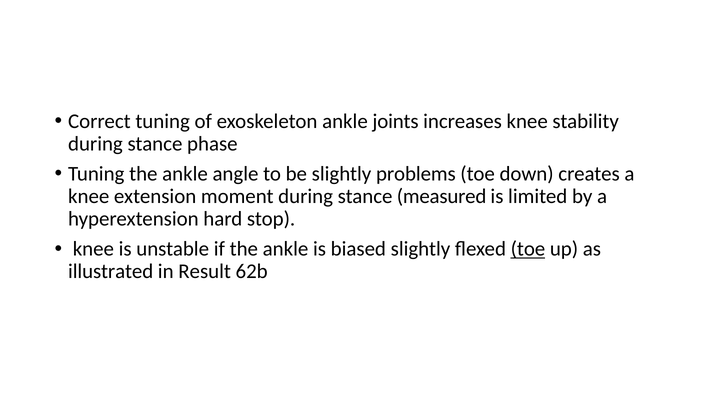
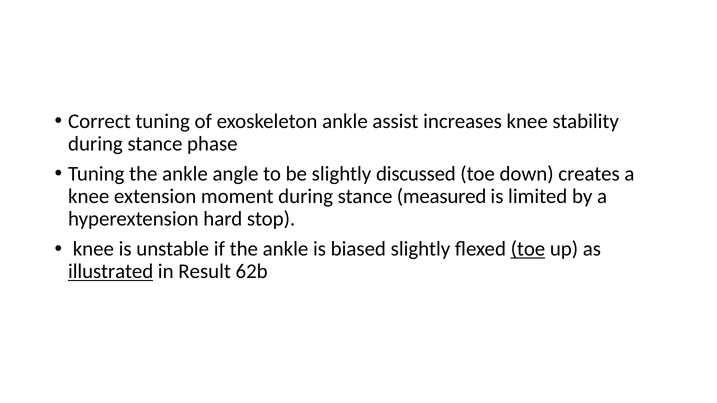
joints: joints -> assist
problems: problems -> discussed
illustrated underline: none -> present
